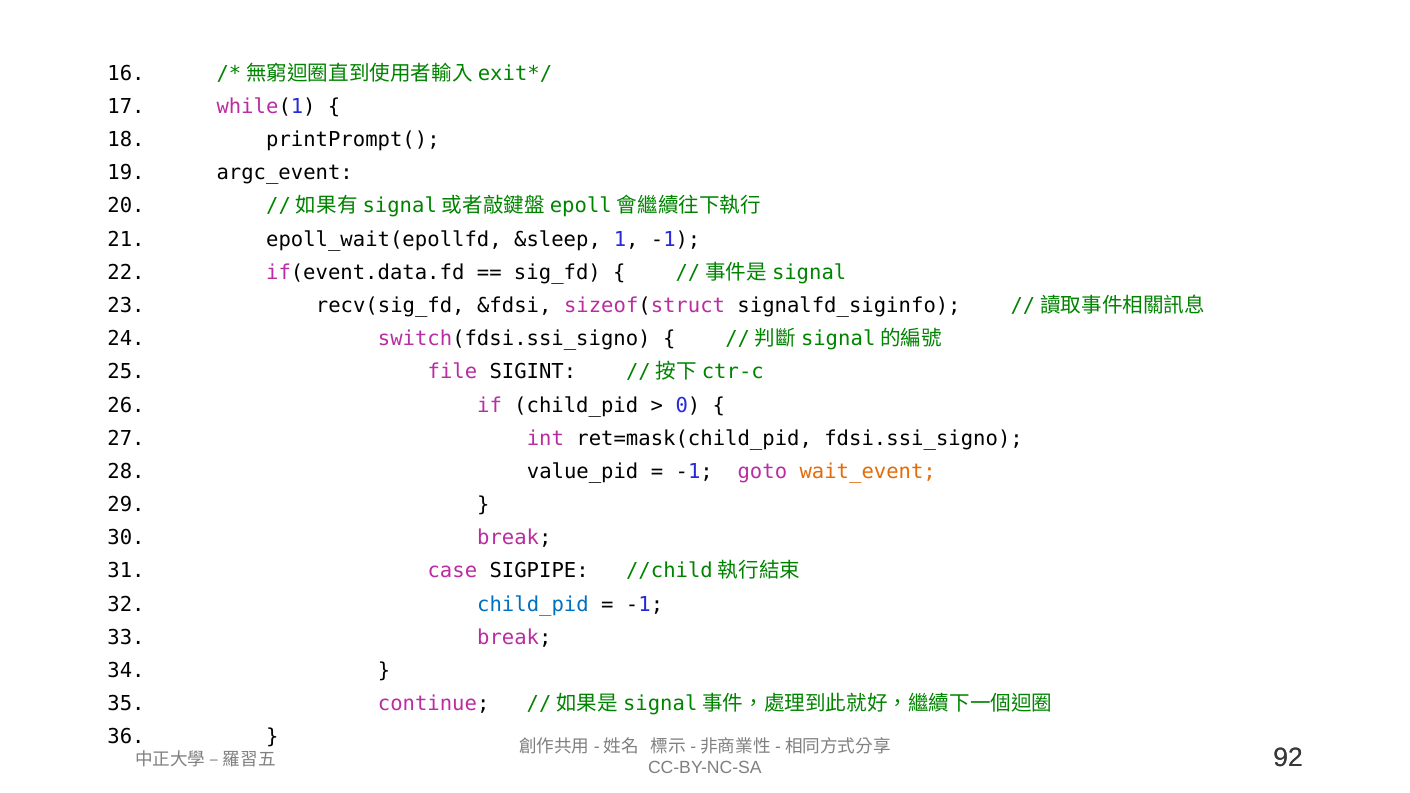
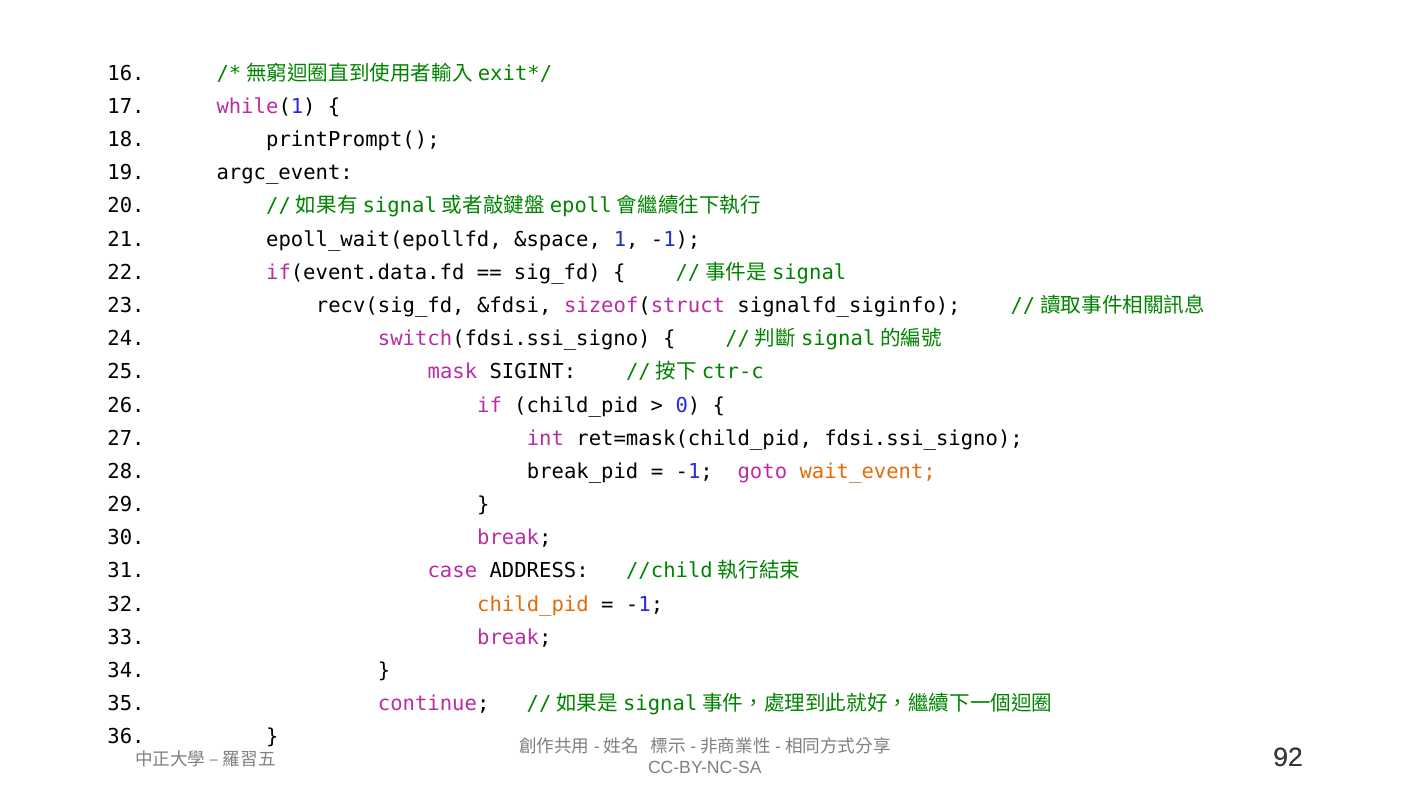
&sleep: &sleep -> &space
file: file -> mask
value_pid: value_pid -> break_pid
SIGPIPE: SIGPIPE -> ADDRESS
child_pid at (533, 604) colour: blue -> orange
